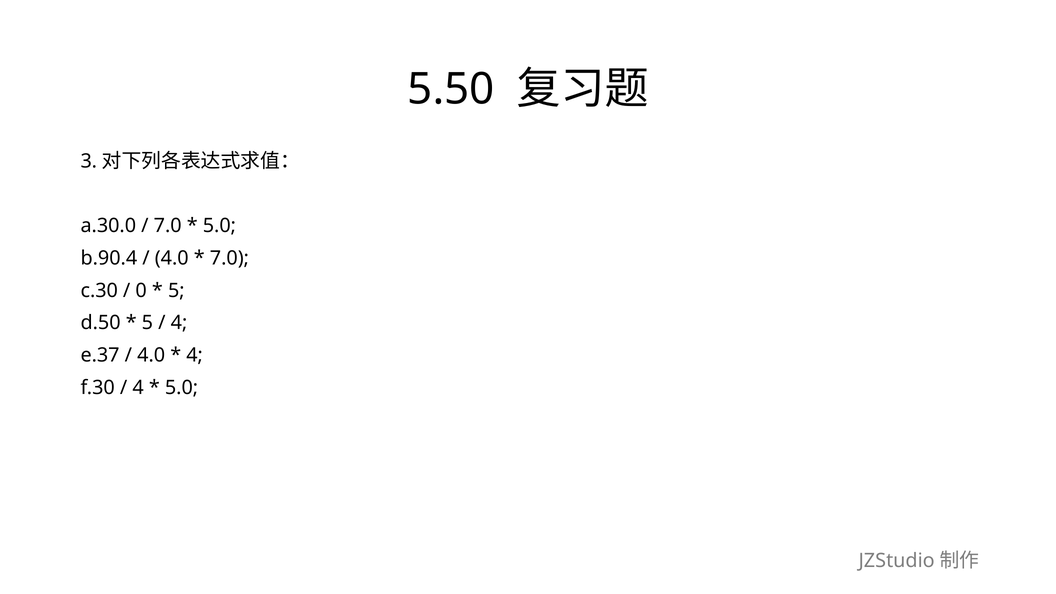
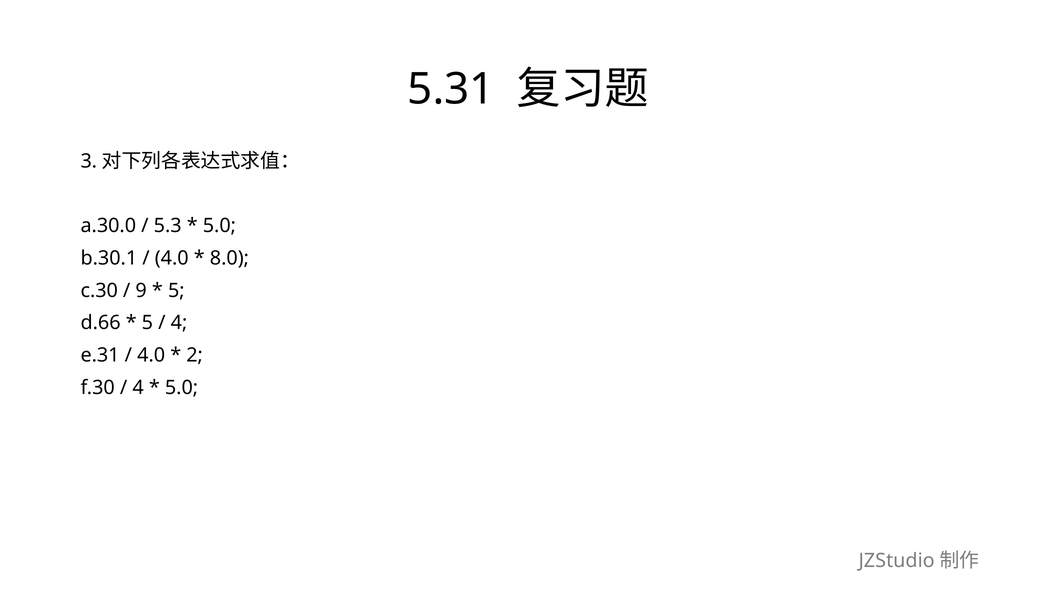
5.50: 5.50 -> 5.31
7.0 at (168, 226): 7.0 -> 5.3
b.90.4: b.90.4 -> b.30.1
7.0 at (229, 258): 7.0 -> 8.0
0: 0 -> 9
d.50: d.50 -> d.66
e.37: e.37 -> e.31
4 at (195, 355): 4 -> 2
